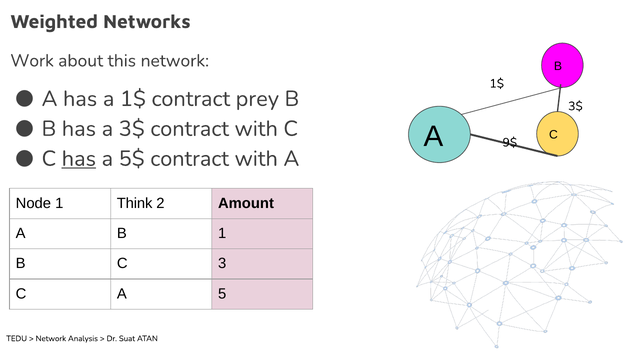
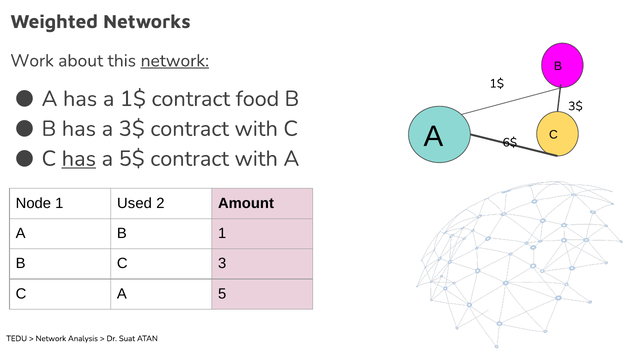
network at (175, 61) underline: none -> present
prey: prey -> food
9$: 9$ -> 6$
Think: Think -> Used
